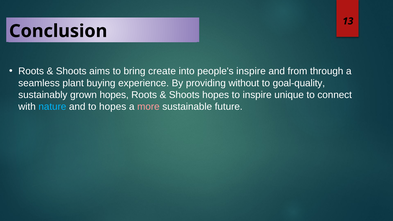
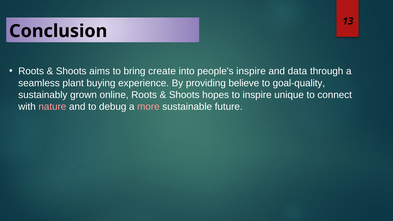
from: from -> data
without: without -> believe
grown hopes: hopes -> online
nature colour: light blue -> pink
to hopes: hopes -> debug
